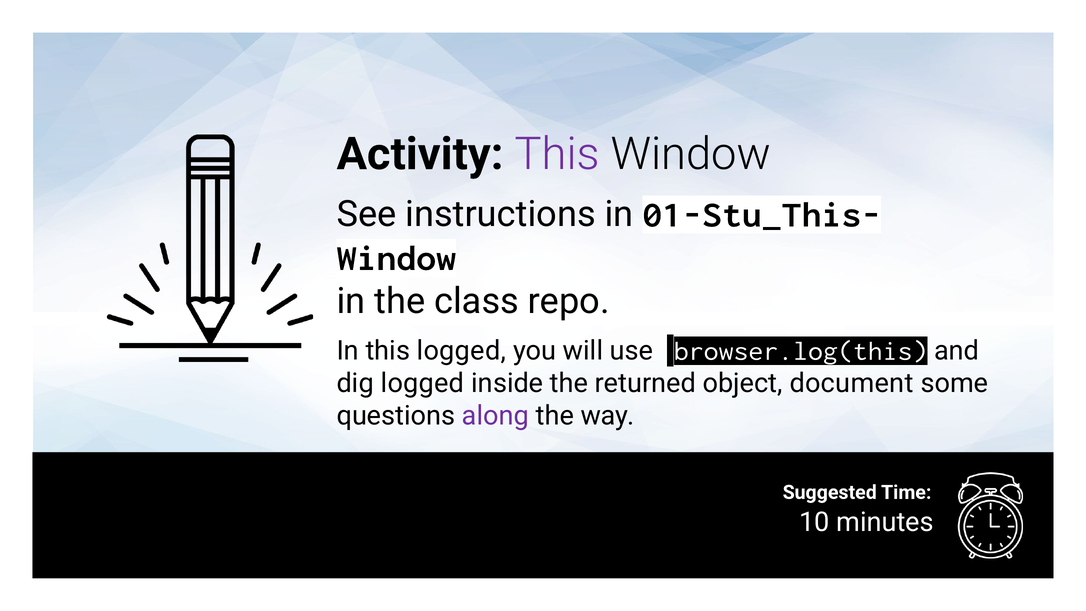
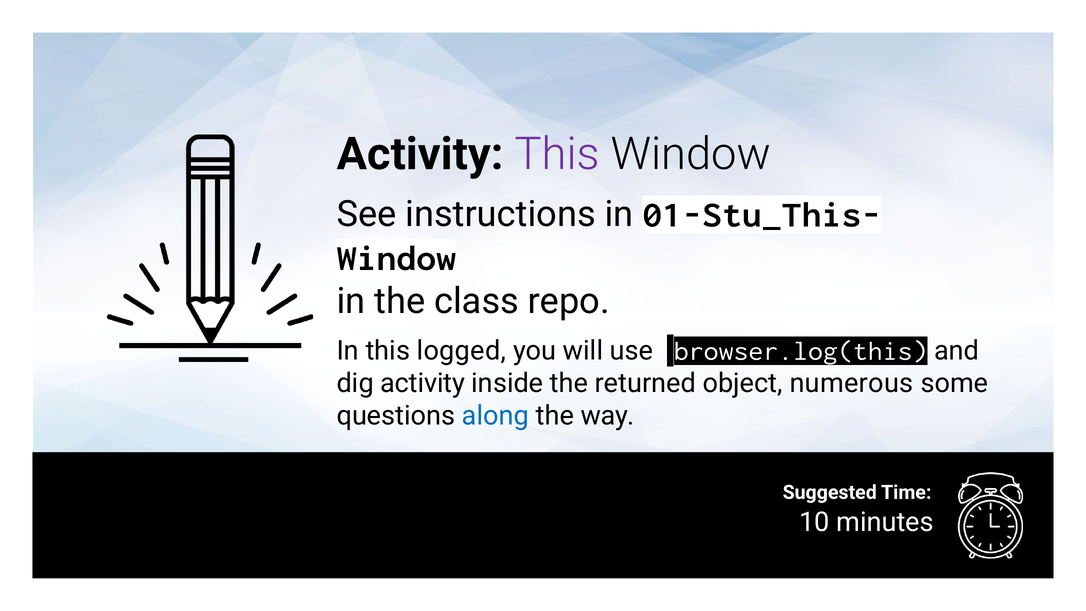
dig logged: logged -> activity
document: document -> numerous
along colour: purple -> blue
